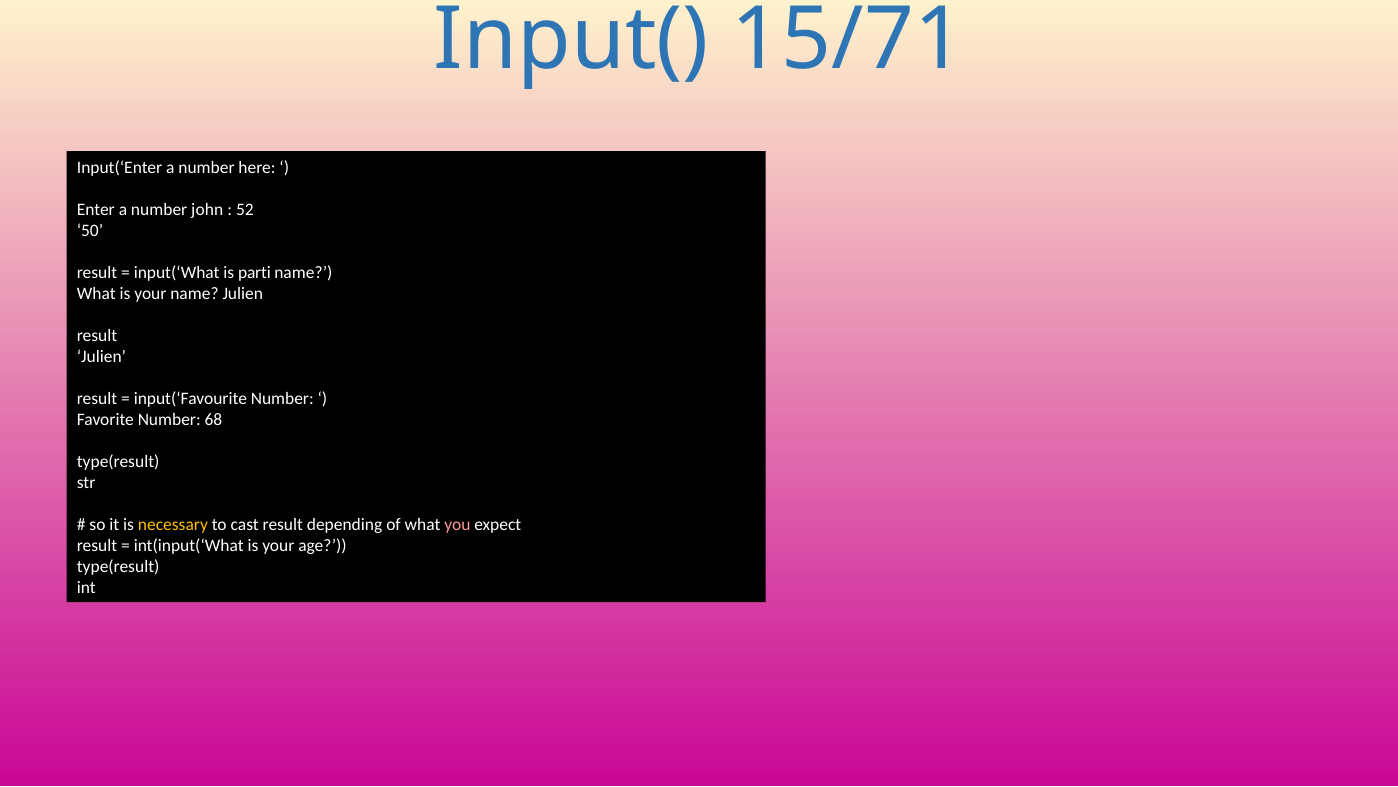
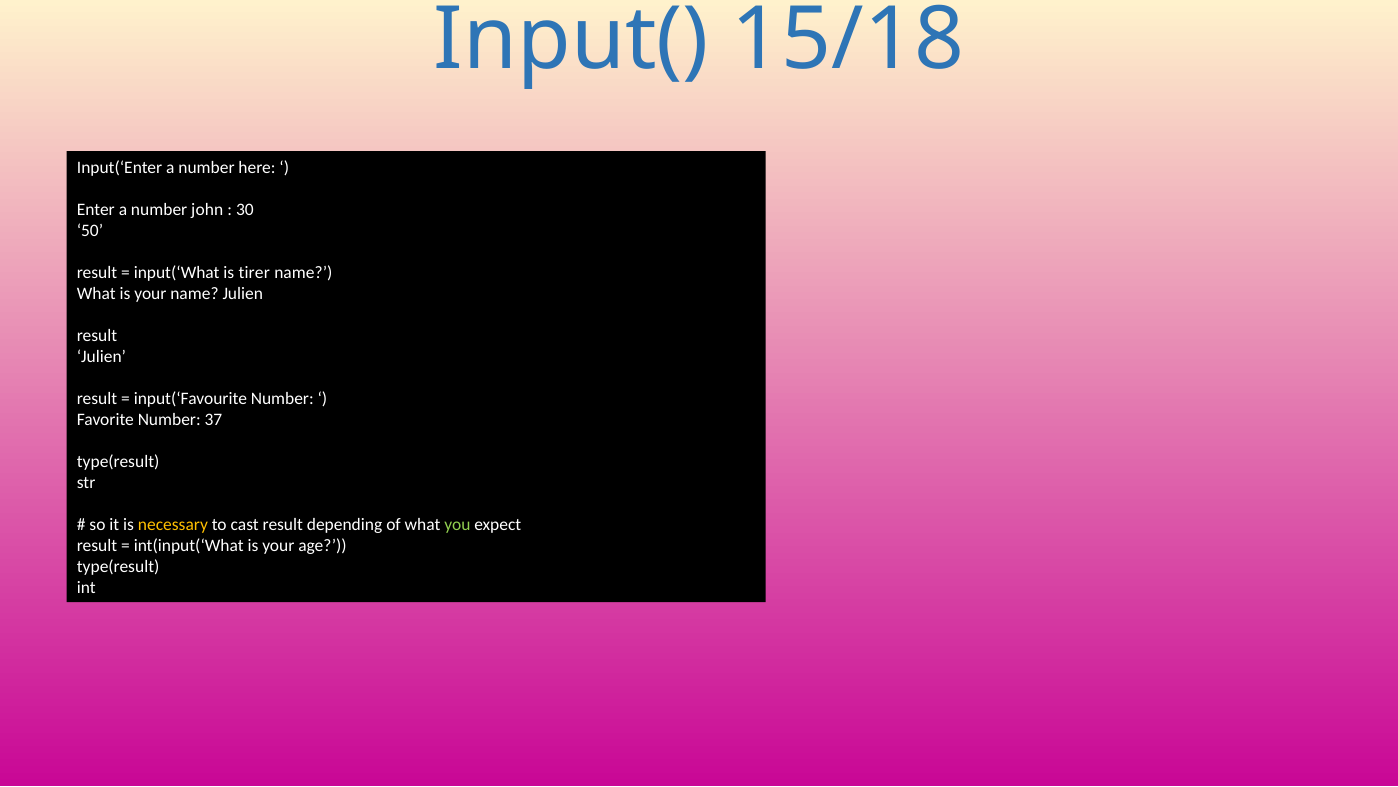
15/71: 15/71 -> 15/18
52: 52 -> 30
parti: parti -> tirer
68: 68 -> 37
you colour: pink -> light green
